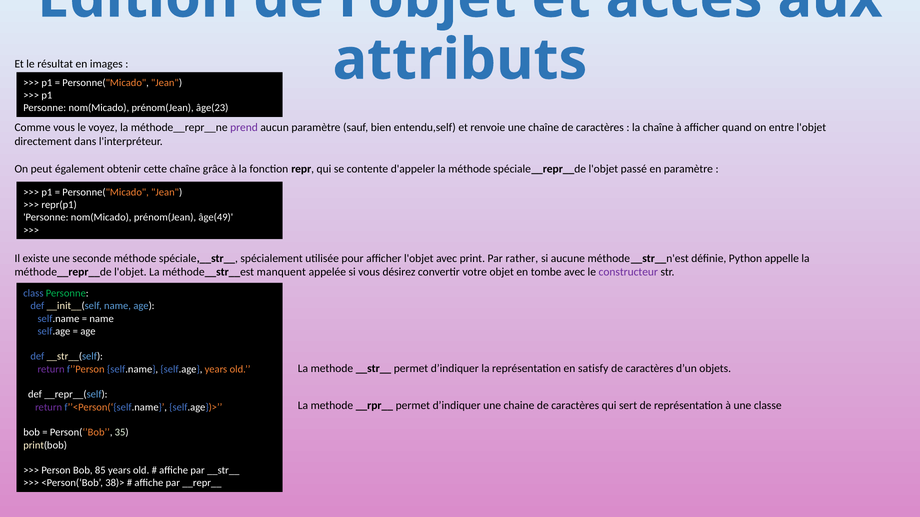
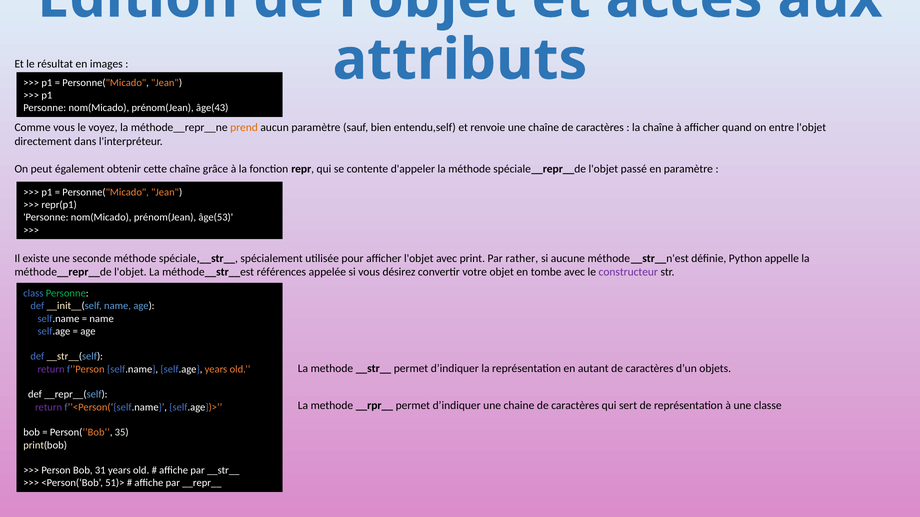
âge(23: âge(23 -> âge(43
prend colour: purple -> orange
âge(49: âge(49 -> âge(53
manquent: manquent -> références
satisfy: satisfy -> autant
85: 85 -> 31
38)>: 38)> -> 51)>
